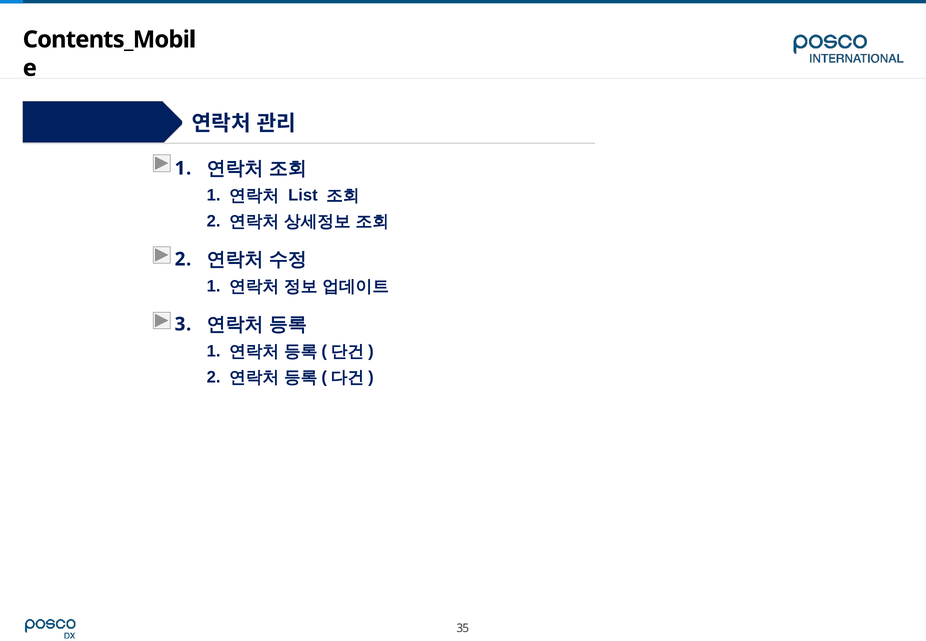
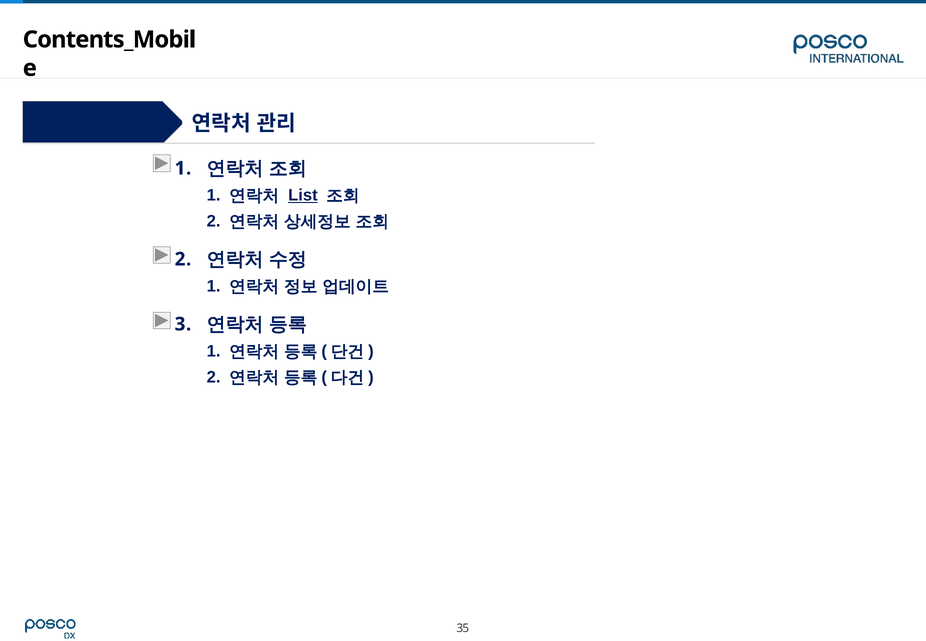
List underline: none -> present
